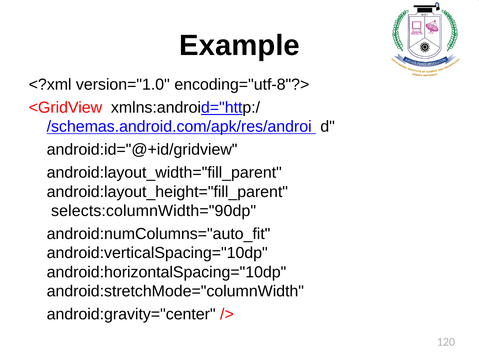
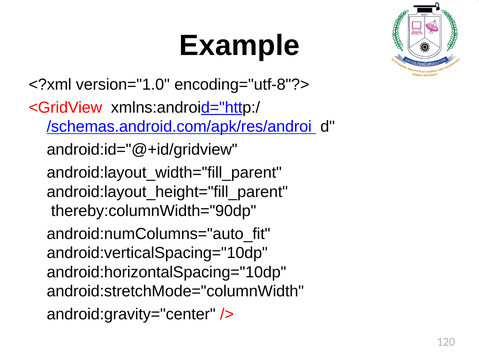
selects:columnWidth="90dp: selects:columnWidth="90dp -> thereby:columnWidth="90dp
